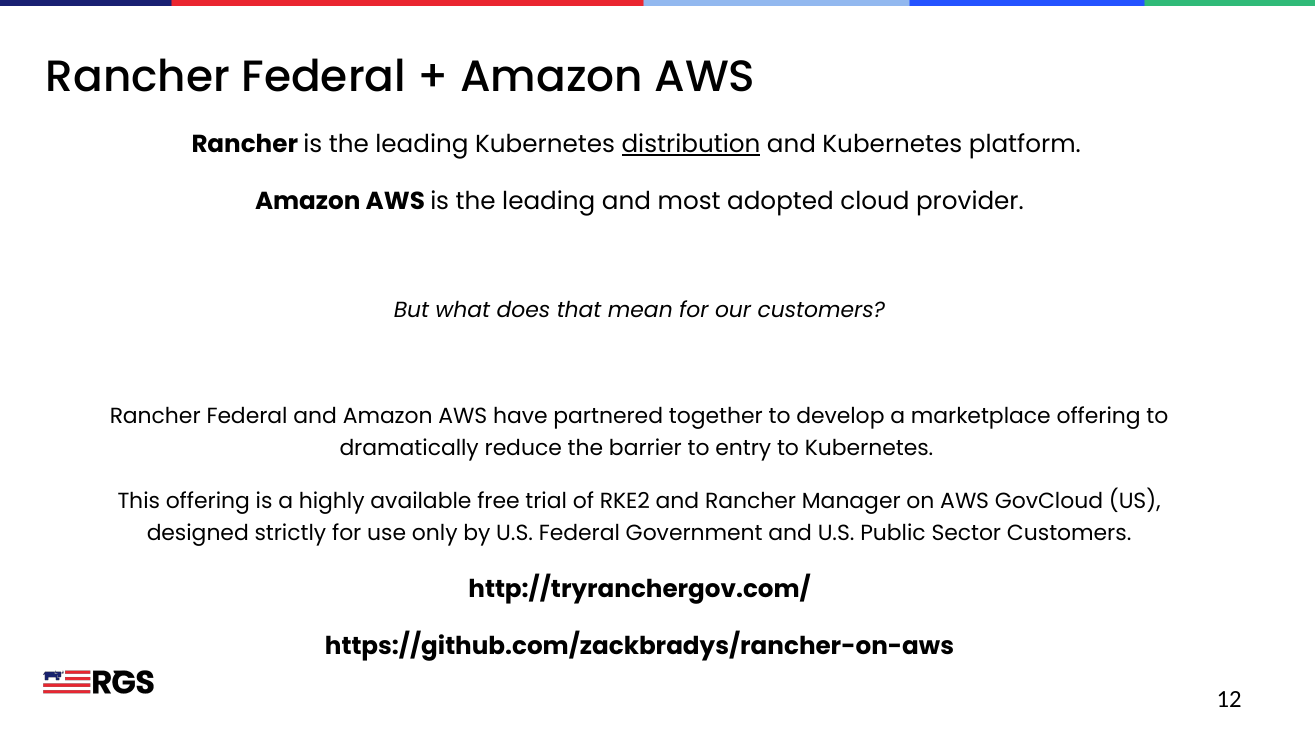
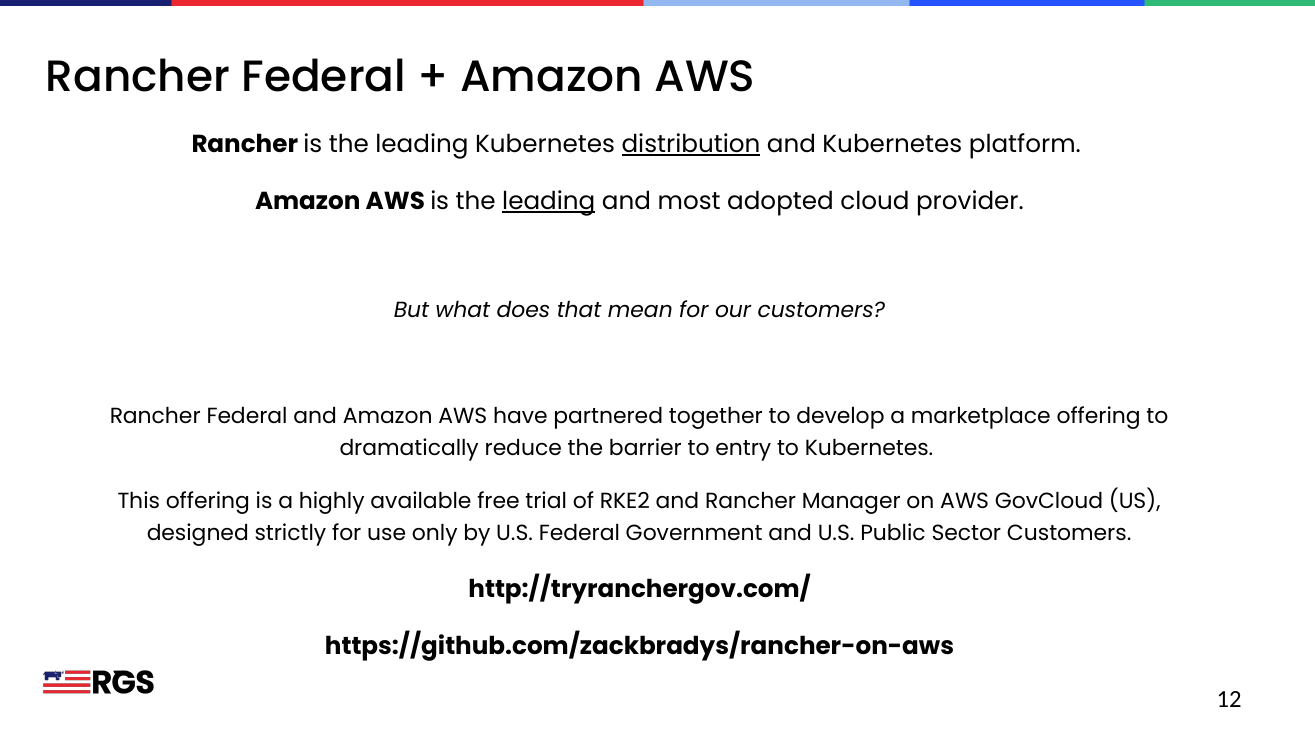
leading at (549, 202) underline: none -> present
